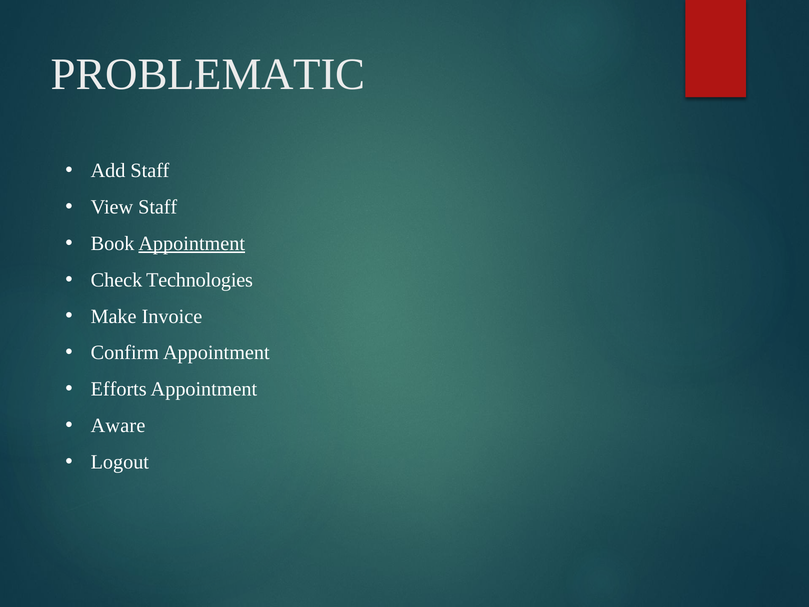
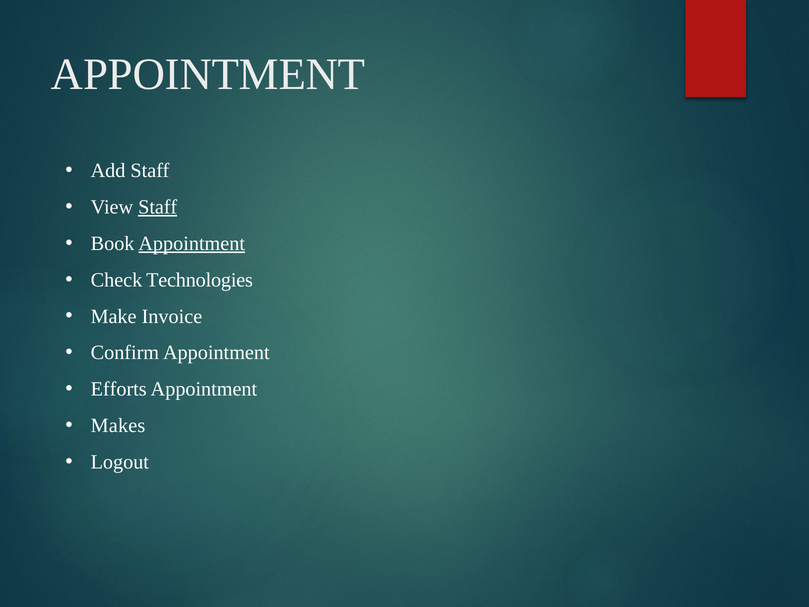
PROBLEMATIC at (208, 74): PROBLEMATIC -> APPOINTMENT
Staff at (158, 207) underline: none -> present
Aware: Aware -> Makes
